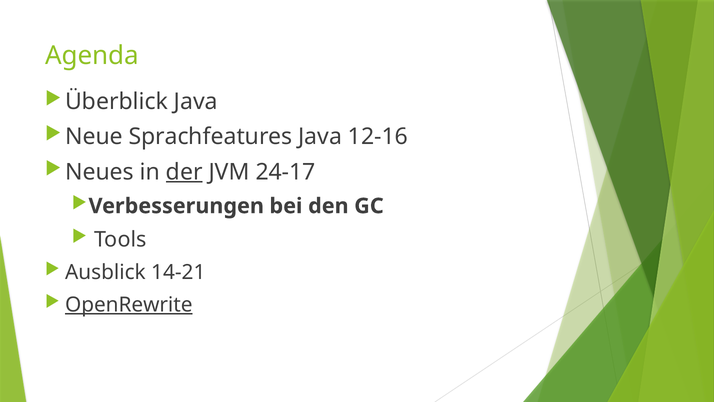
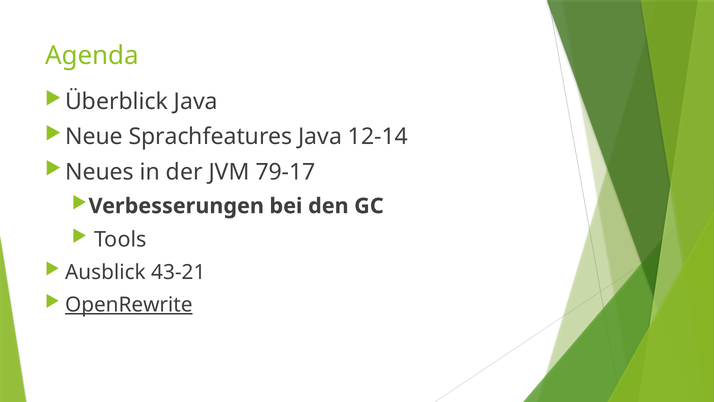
12-16: 12-16 -> 12-14
der underline: present -> none
24-17: 24-17 -> 79-17
14-21: 14-21 -> 43-21
